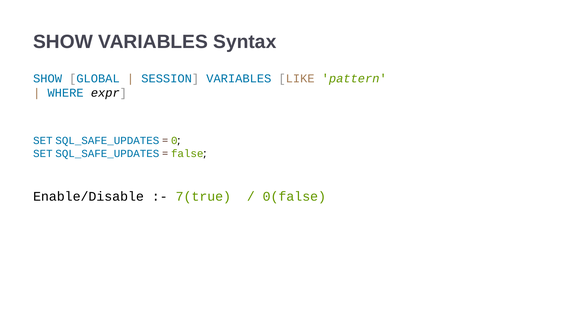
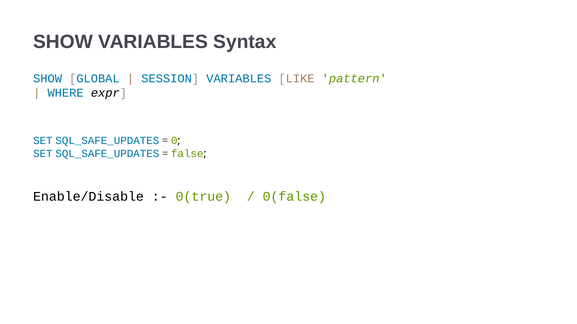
7(true: 7(true -> 0(true
